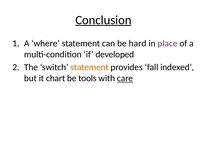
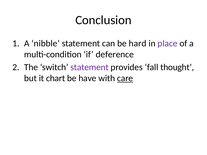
Conclusion underline: present -> none
where: where -> nibble
developed: developed -> deference
statement at (90, 67) colour: orange -> purple
indexed: indexed -> thought
tools: tools -> have
